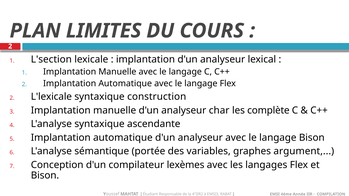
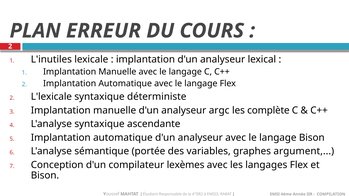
LIMITES: LIMITES -> ERREUR
L'section: L'section -> L'inutiles
construction: construction -> déterministe
char: char -> argc
